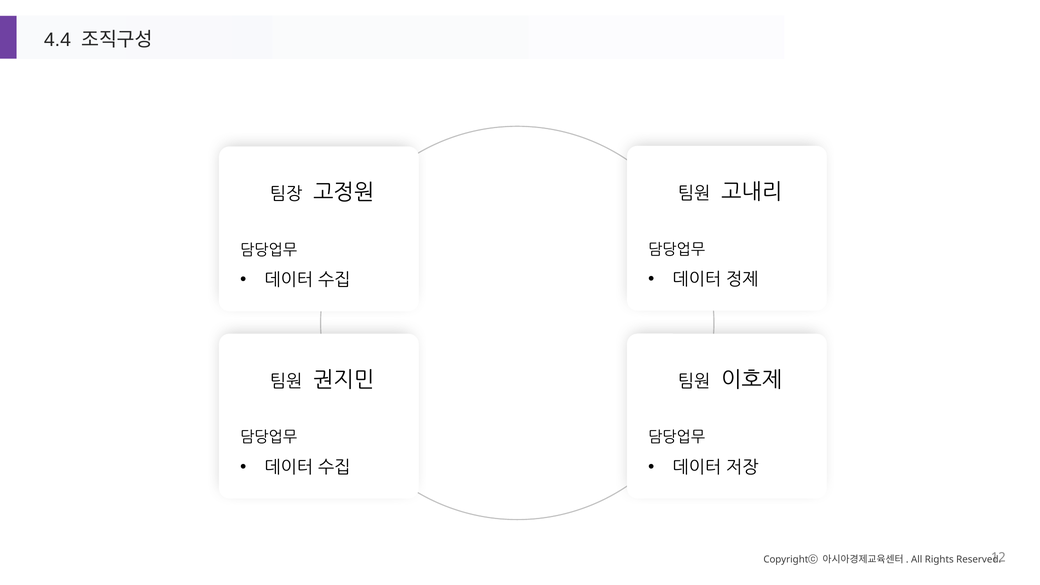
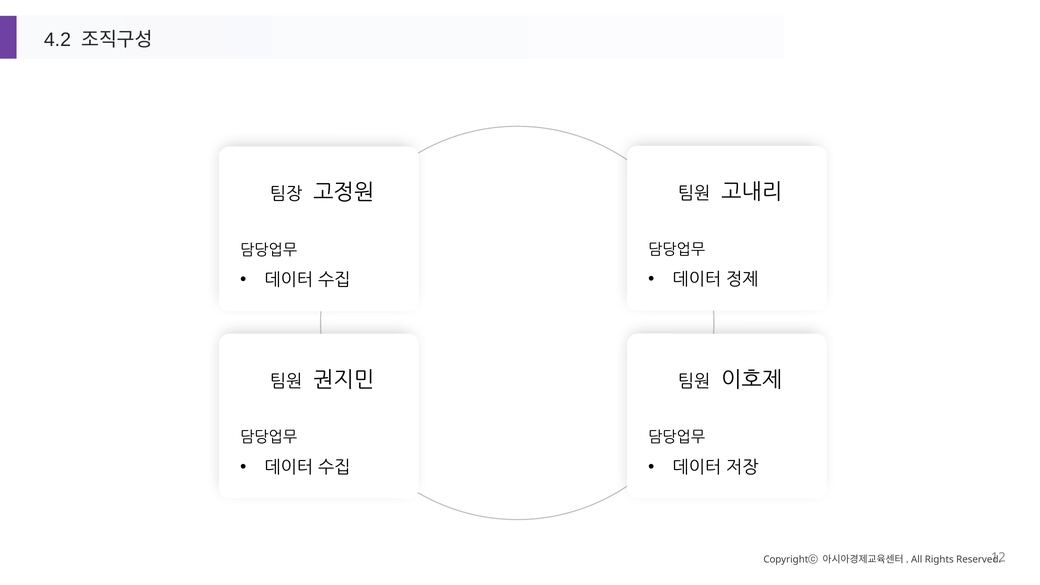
4.4: 4.4 -> 4.2
